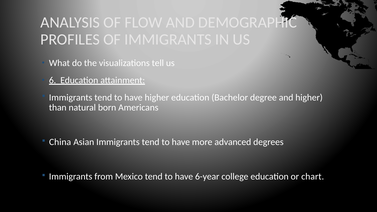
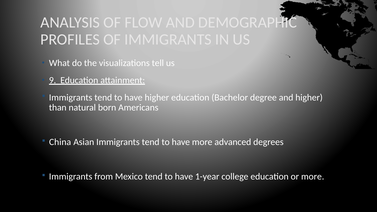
6: 6 -> 9
6-year: 6-year -> 1-year
or chart: chart -> more
